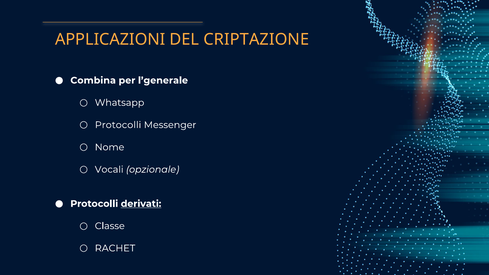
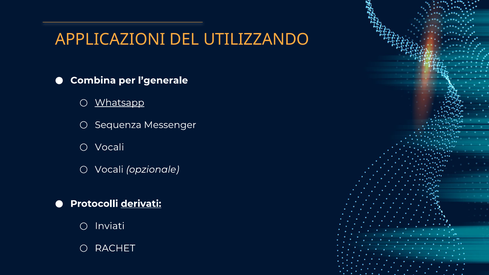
CRIPTAZIONE: CRIPTAZIONE -> UTILIZZANDO
Whatsapp underline: none -> present
Protocolli at (118, 125): Protocolli -> Sequenza
Nome at (110, 147): Nome -> Vocali
Classe: Classe -> Inviati
